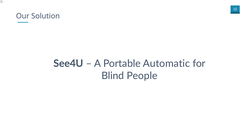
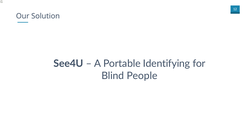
Automatic: Automatic -> Identifying
